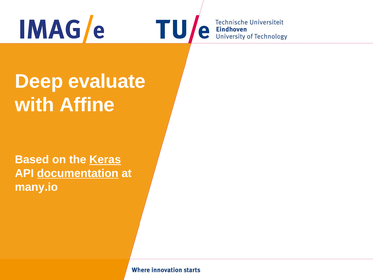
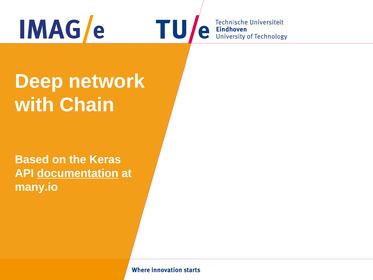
evaluate: evaluate -> network
Affine: Affine -> Chain
Keras underline: present -> none
